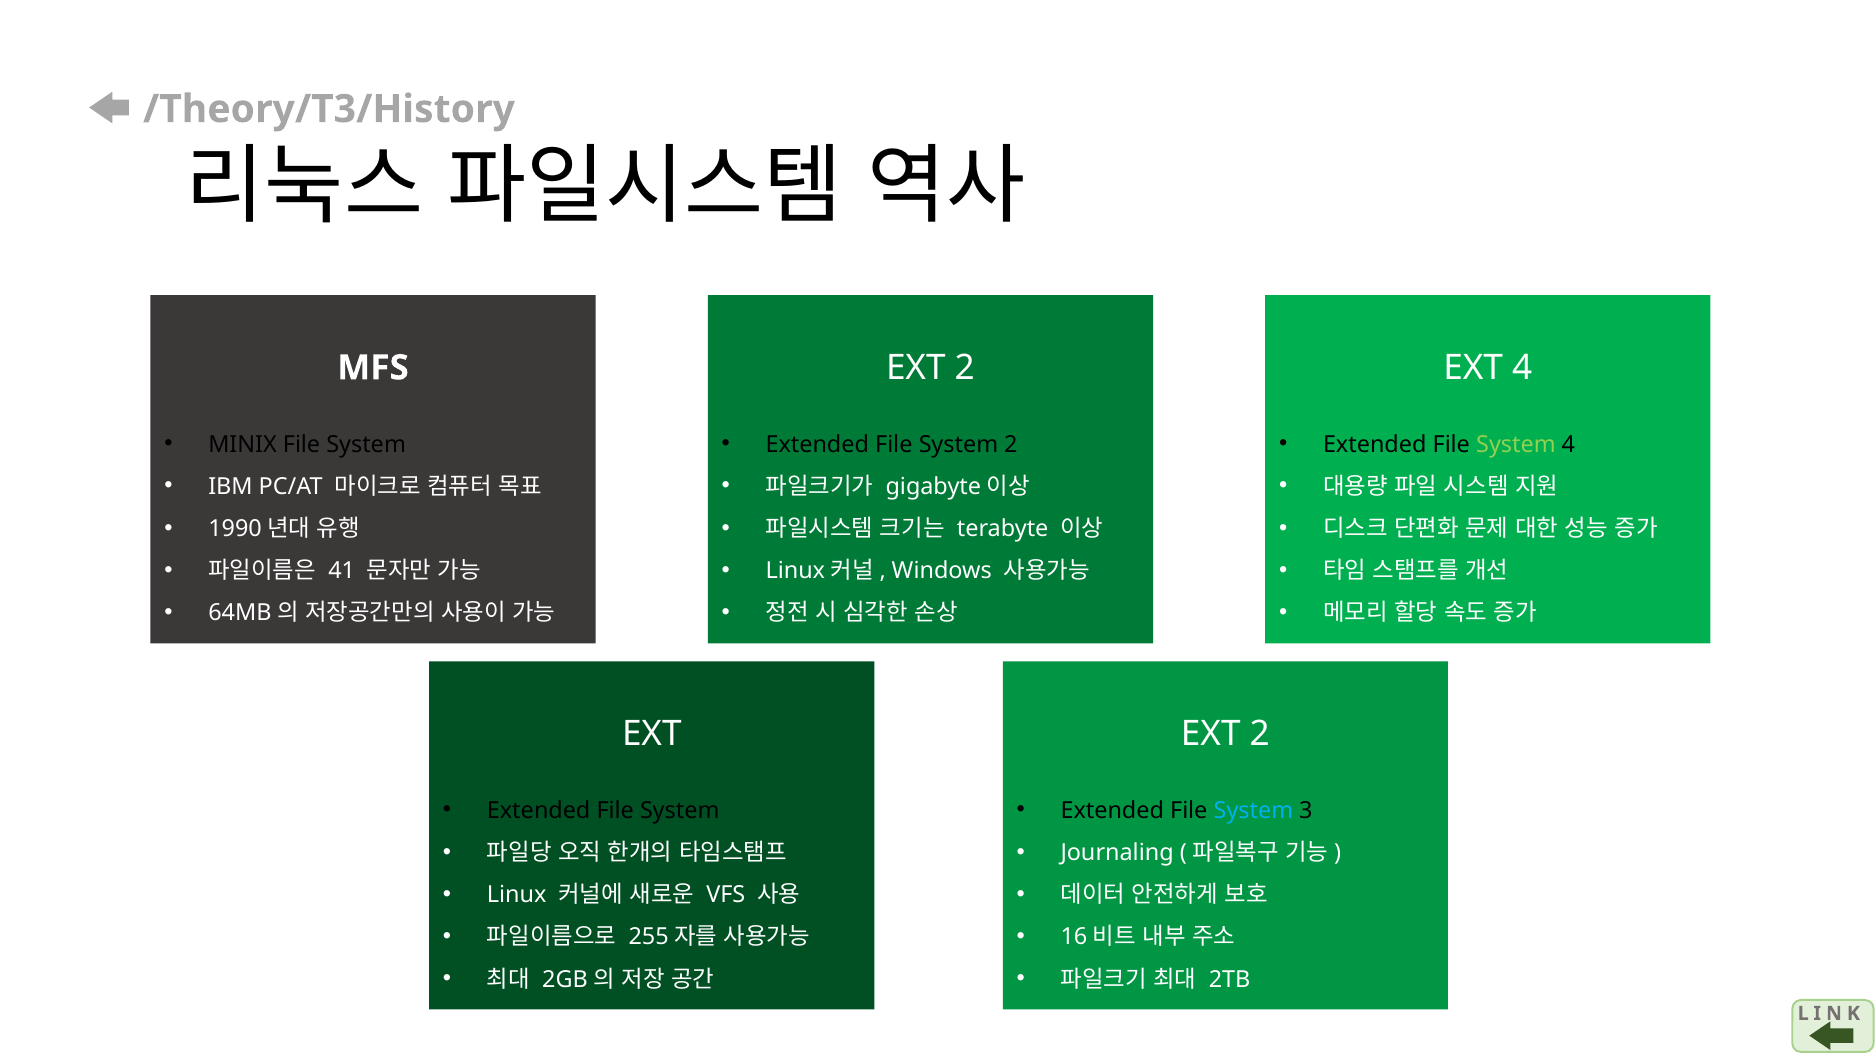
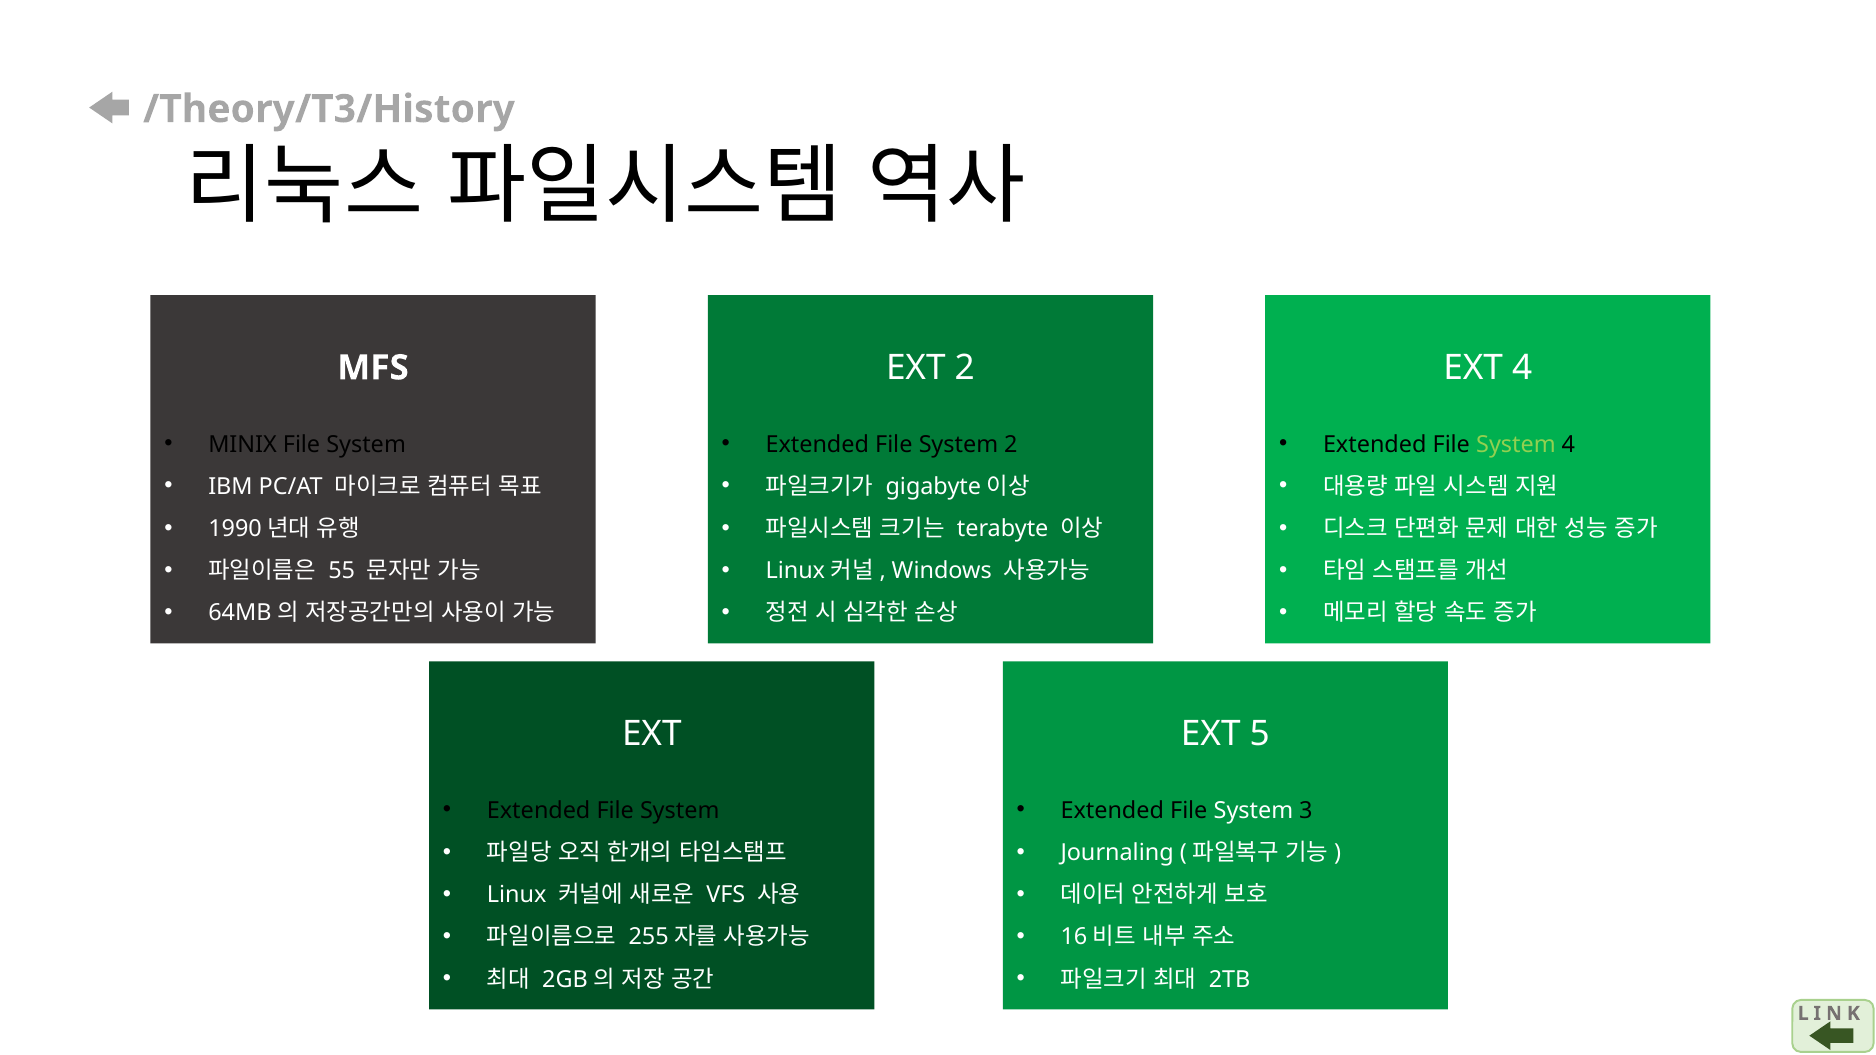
41: 41 -> 55
2 at (1260, 734): 2 -> 5
System at (1253, 811) colour: light blue -> white
